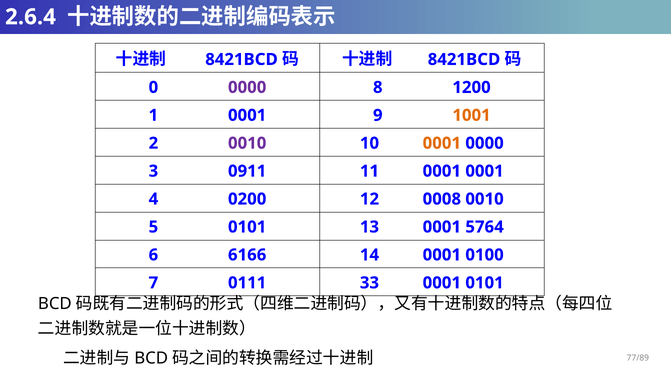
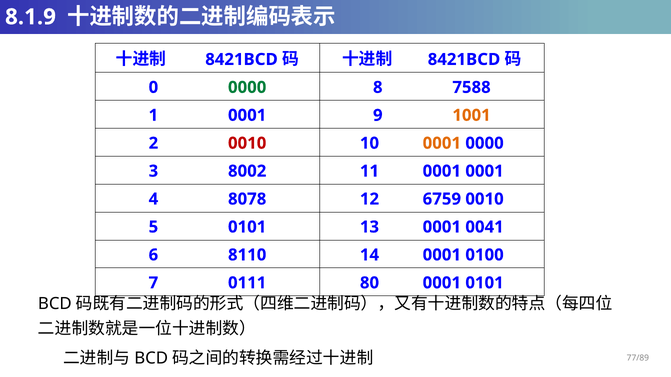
2.6.4: 2.6.4 -> 8.1.9
0000 at (247, 87) colour: purple -> green
1200: 1200 -> 7588
0010 at (247, 143) colour: purple -> red
0911: 0911 -> 8002
0200: 0200 -> 8078
0008: 0008 -> 6759
5764: 5764 -> 0041
6166: 6166 -> 8110
33: 33 -> 80
